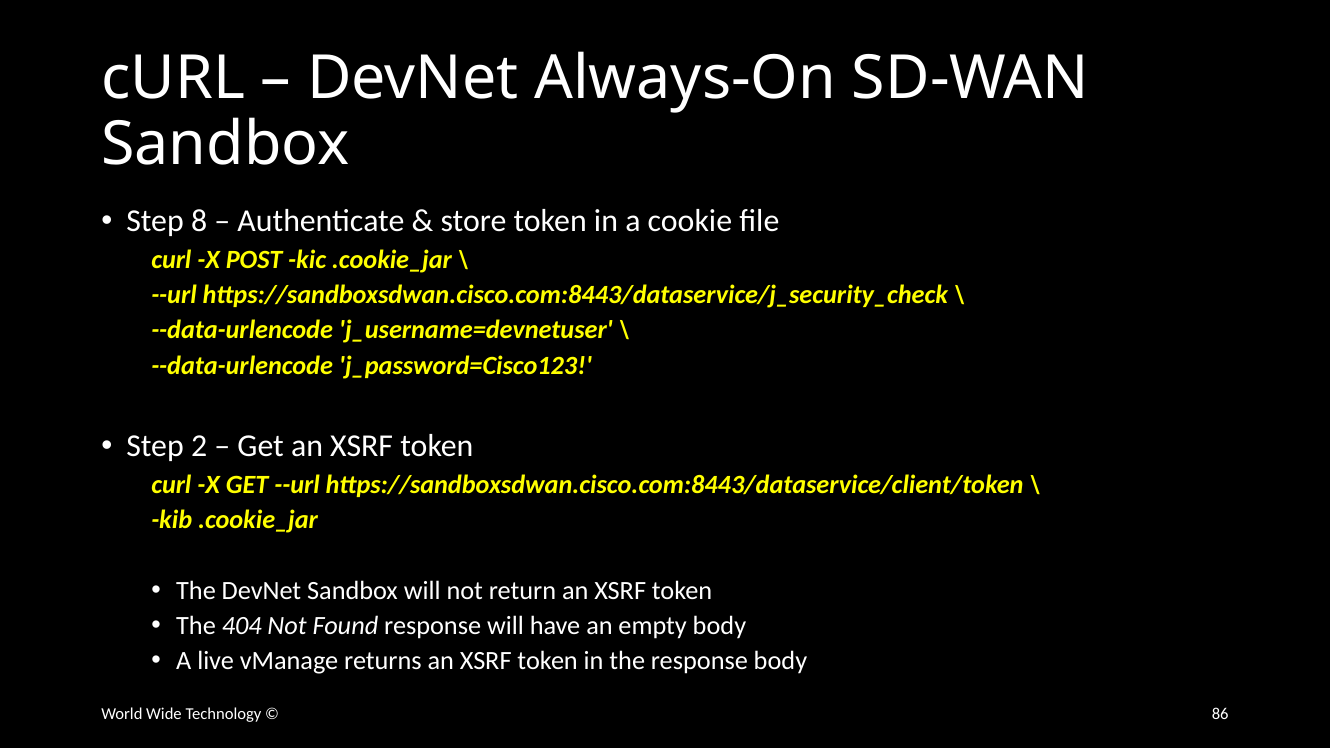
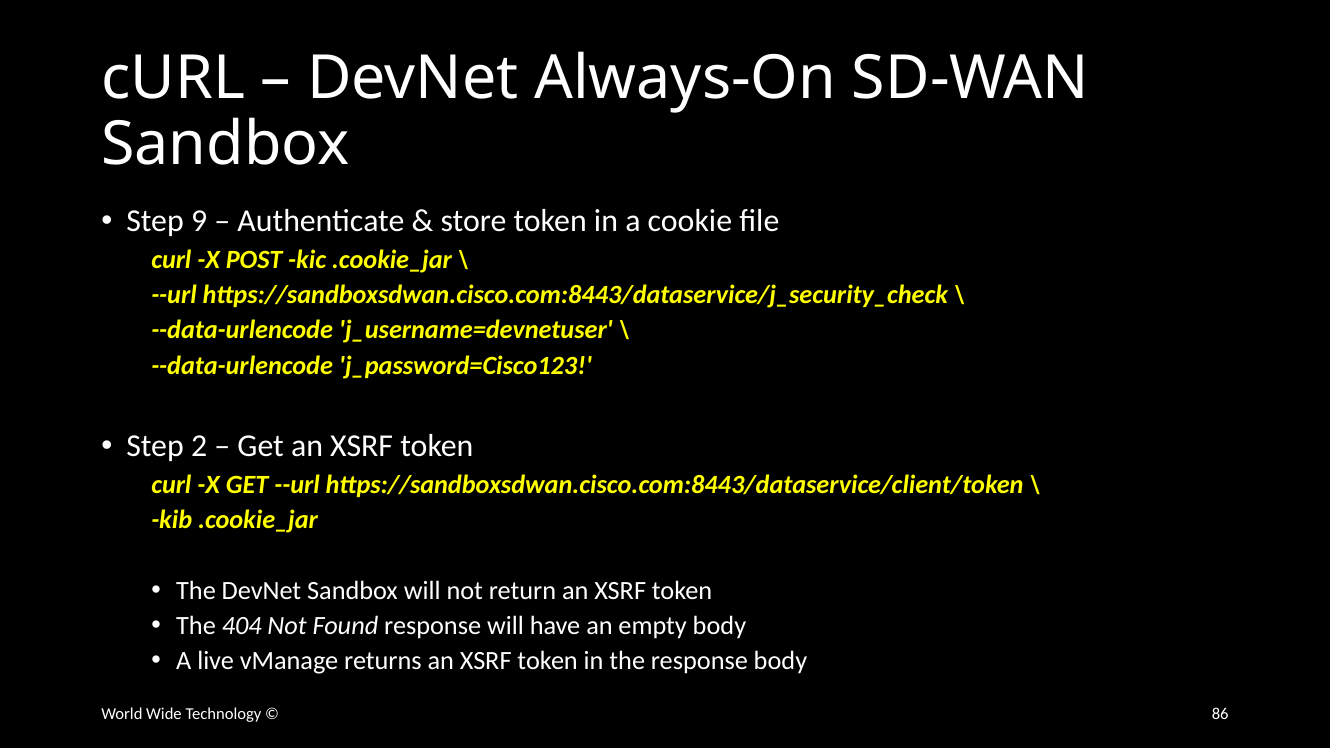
8: 8 -> 9
